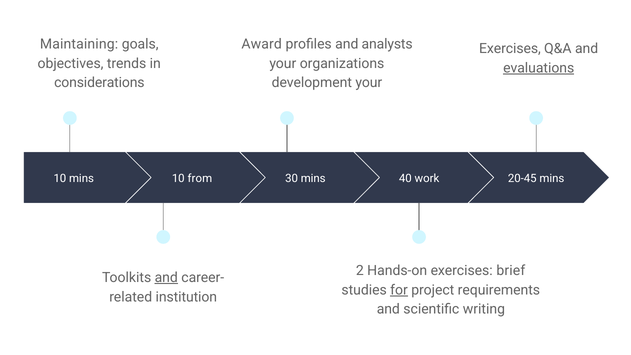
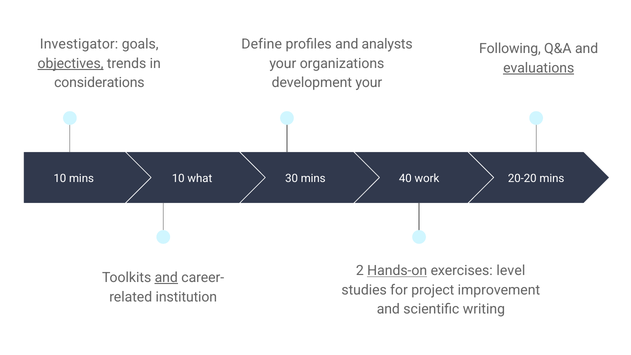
Maintaining: Maintaining -> Investigator
Award: Award -> Define
Exercises at (510, 49): Exercises -> Following
objectives underline: none -> present
from: from -> what
20-45: 20-45 -> 20-20
Hands-on underline: none -> present
brief: brief -> level
for underline: present -> none
requirements: requirements -> improvement
